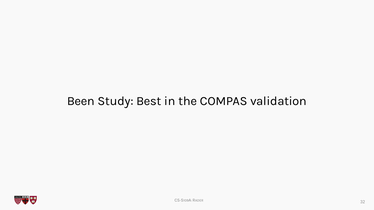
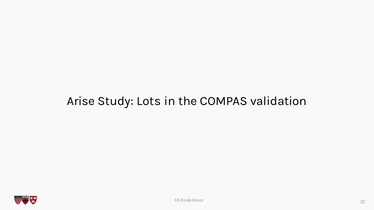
Been: Been -> Arise
Best: Best -> Lots
